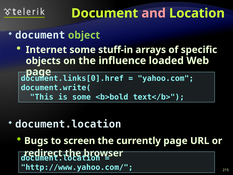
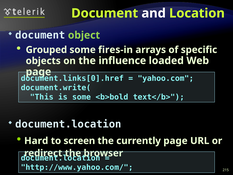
and colour: pink -> white
Internet: Internet -> Grouped
stuff-in: stuff-in -> fires-in
Bugs: Bugs -> Hard
